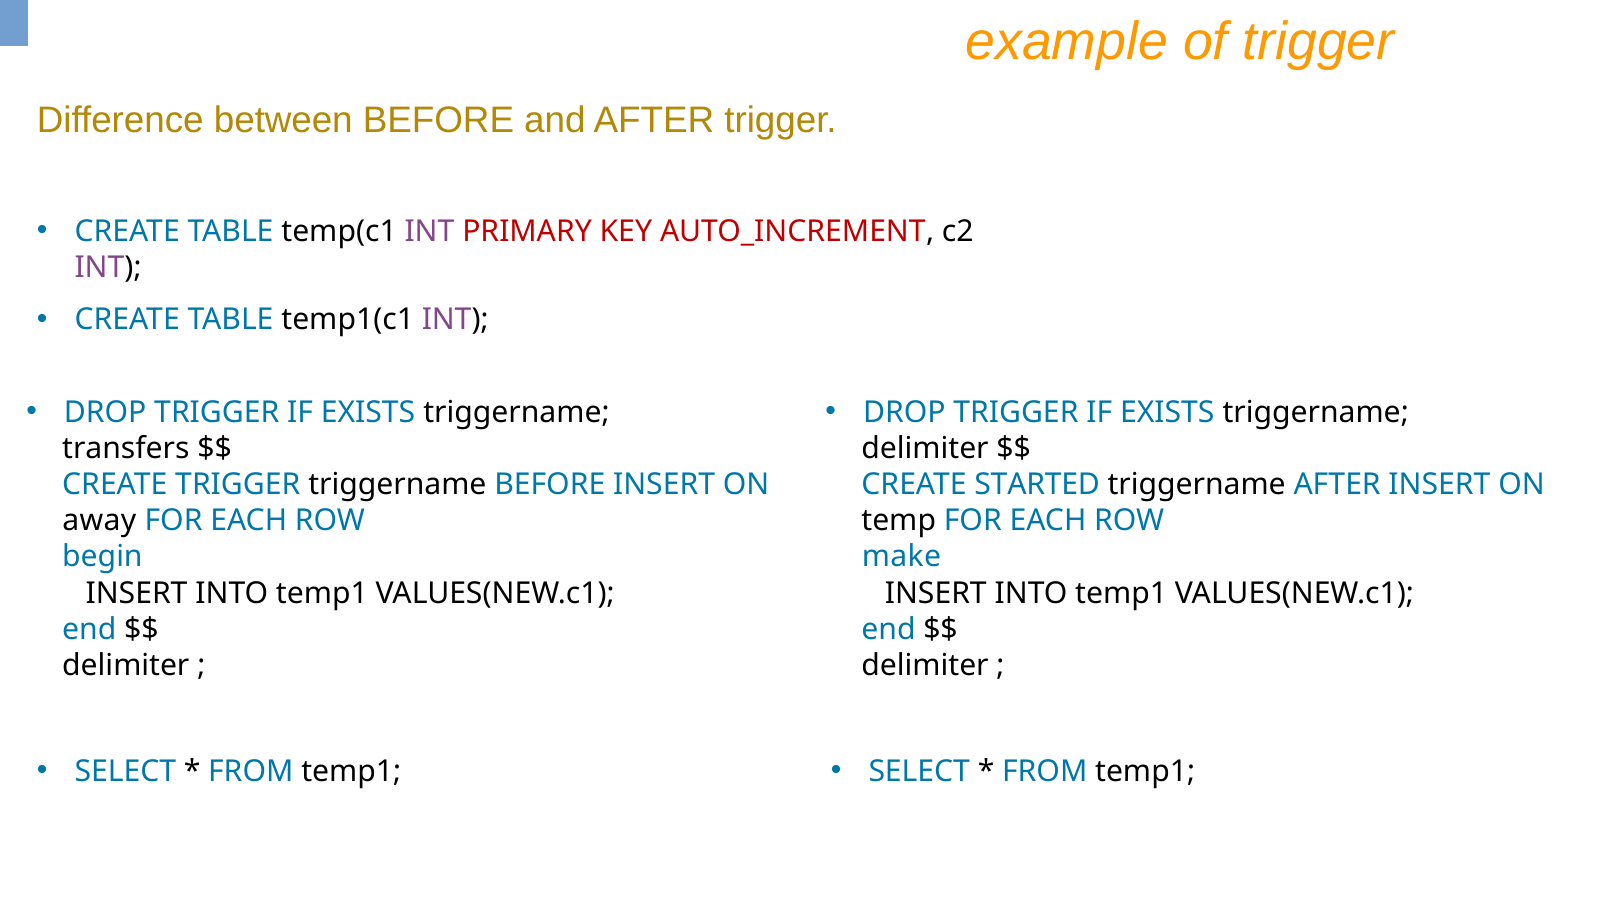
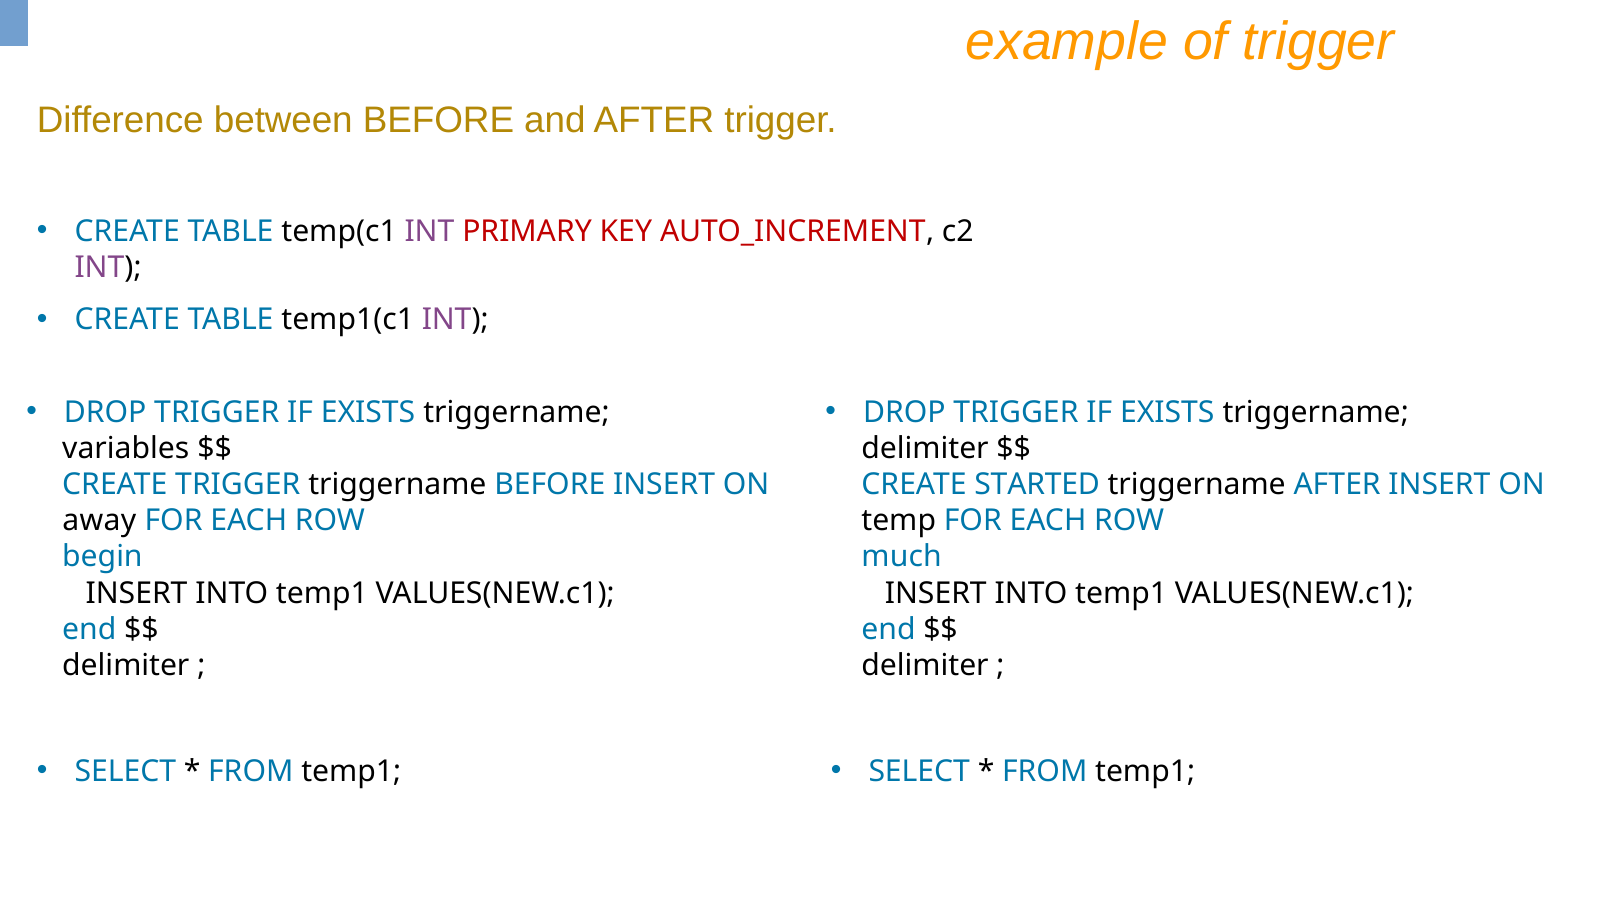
transfers: transfers -> variables
make: make -> much
